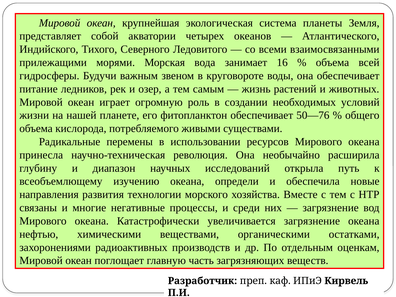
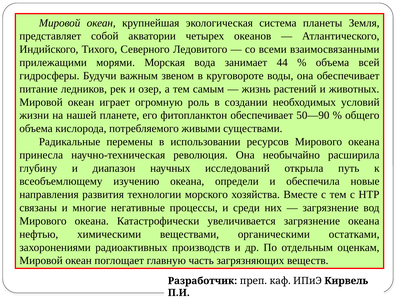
16: 16 -> 44
50—76: 50—76 -> 50—90
